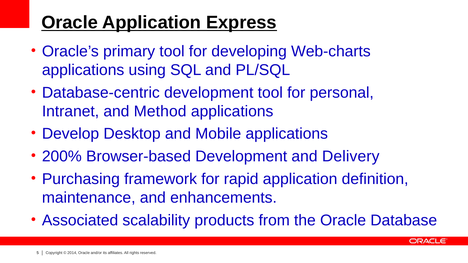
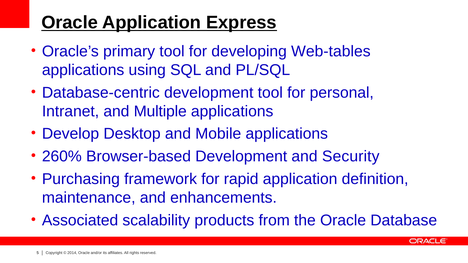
Web-charts: Web-charts -> Web-tables
Method: Method -> Multiple
200%: 200% -> 260%
Delivery: Delivery -> Security
